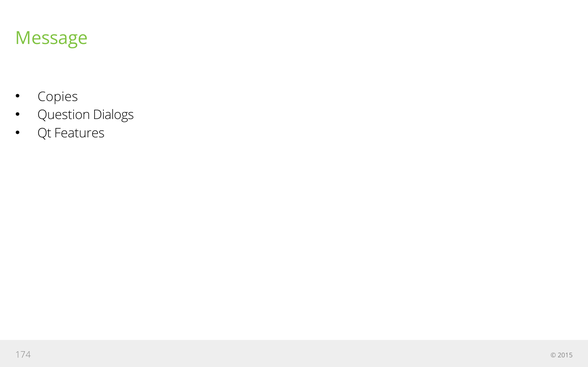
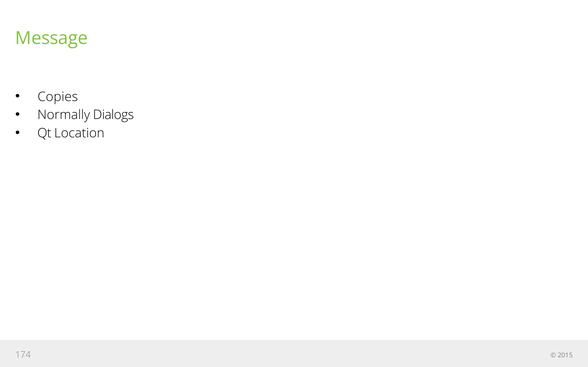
Question: Question -> Normally
Features: Features -> Location
